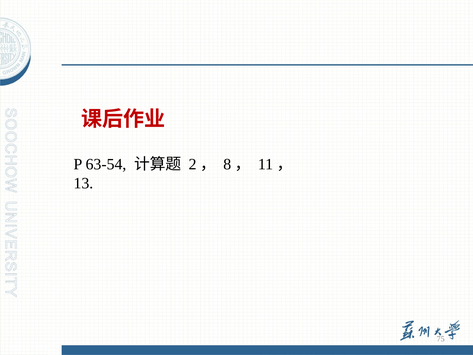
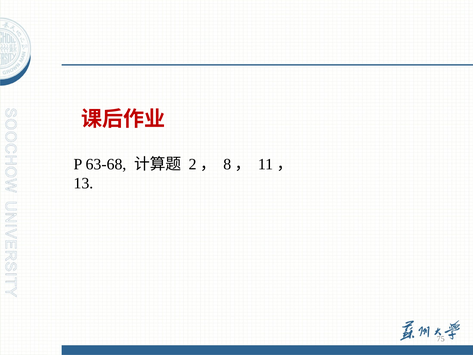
63-54: 63-54 -> 63-68
